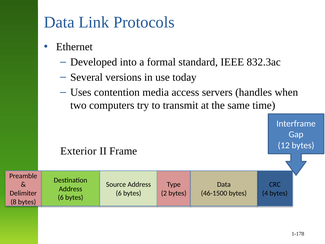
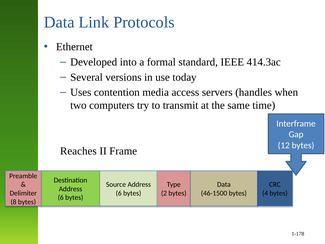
832.3ac: 832.3ac -> 414.3ac
Exterior: Exterior -> Reaches
